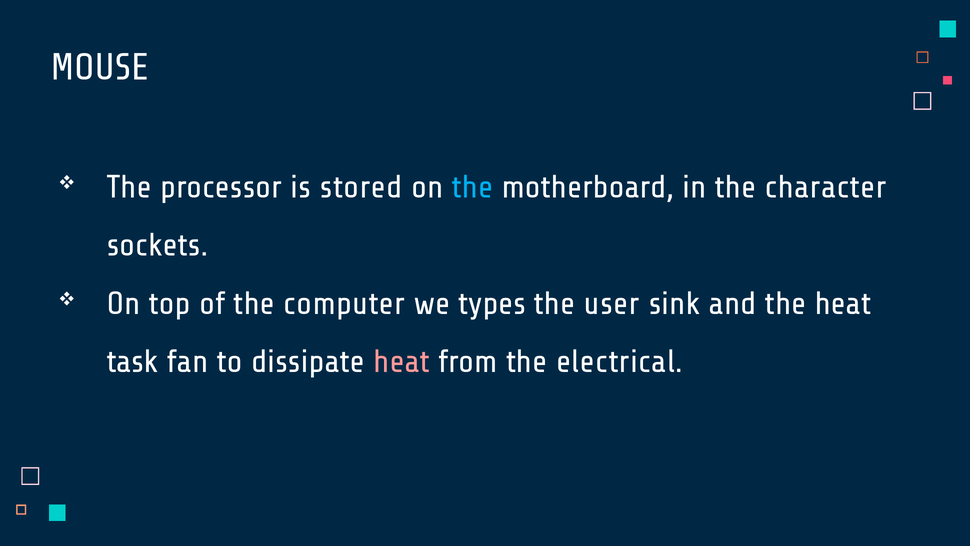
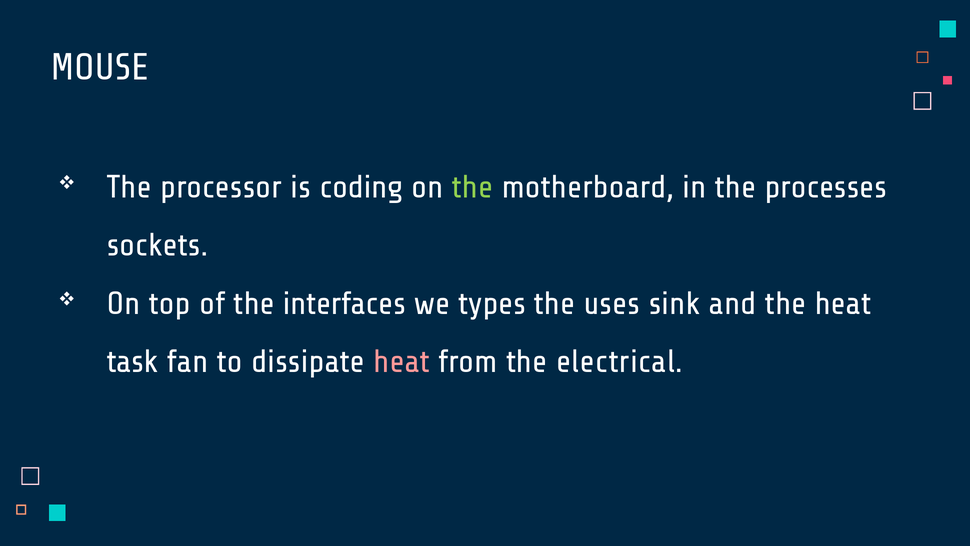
stored: stored -> coding
the at (472, 187) colour: light blue -> light green
character: character -> processes
computer: computer -> interfaces
user: user -> uses
